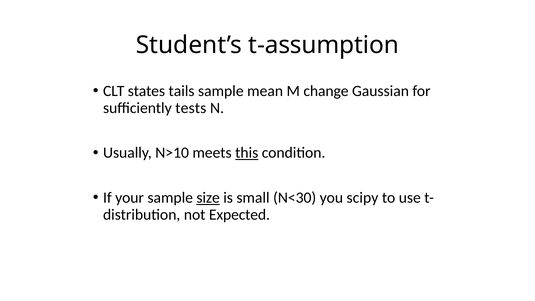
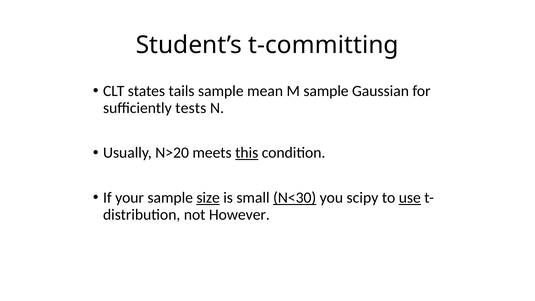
t-assumption: t-assumption -> t-committing
M change: change -> sample
N>10: N>10 -> N>20
N<30 underline: none -> present
use underline: none -> present
Expected: Expected -> However
